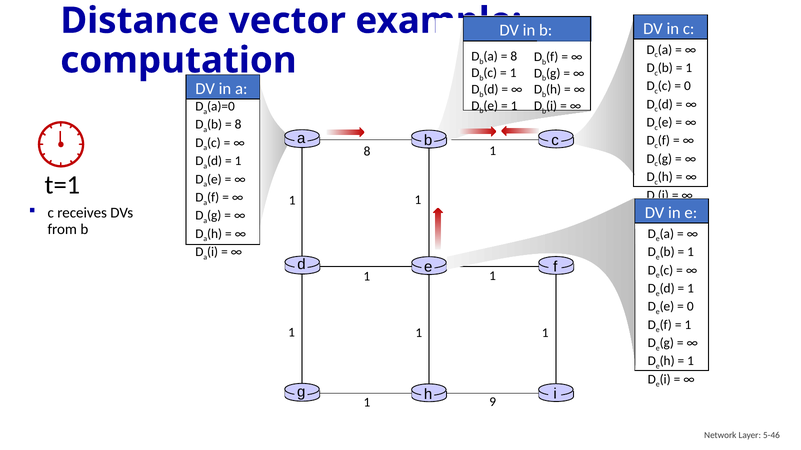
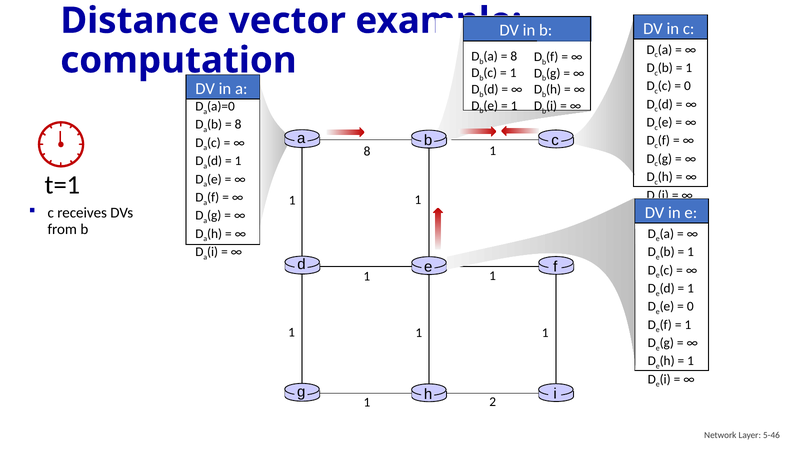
9: 9 -> 2
